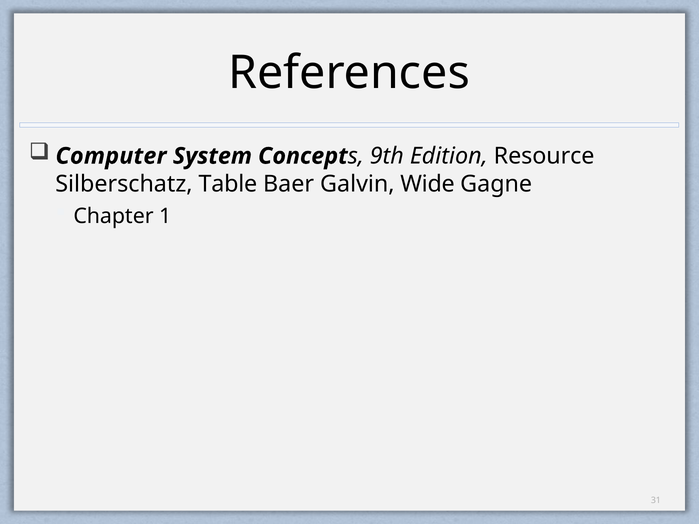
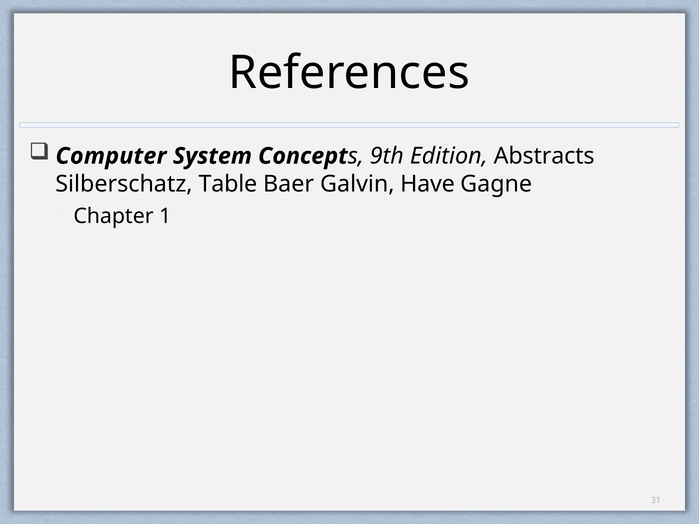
Resource: Resource -> Abstracts
Wide: Wide -> Have
